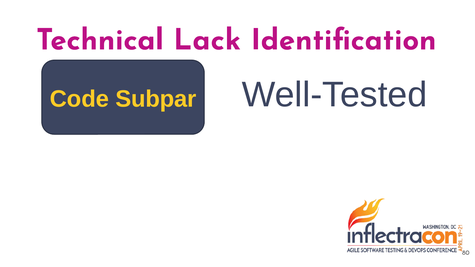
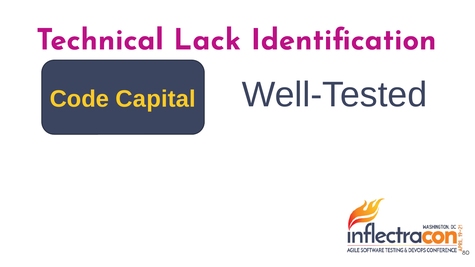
Subpar: Subpar -> Capital
